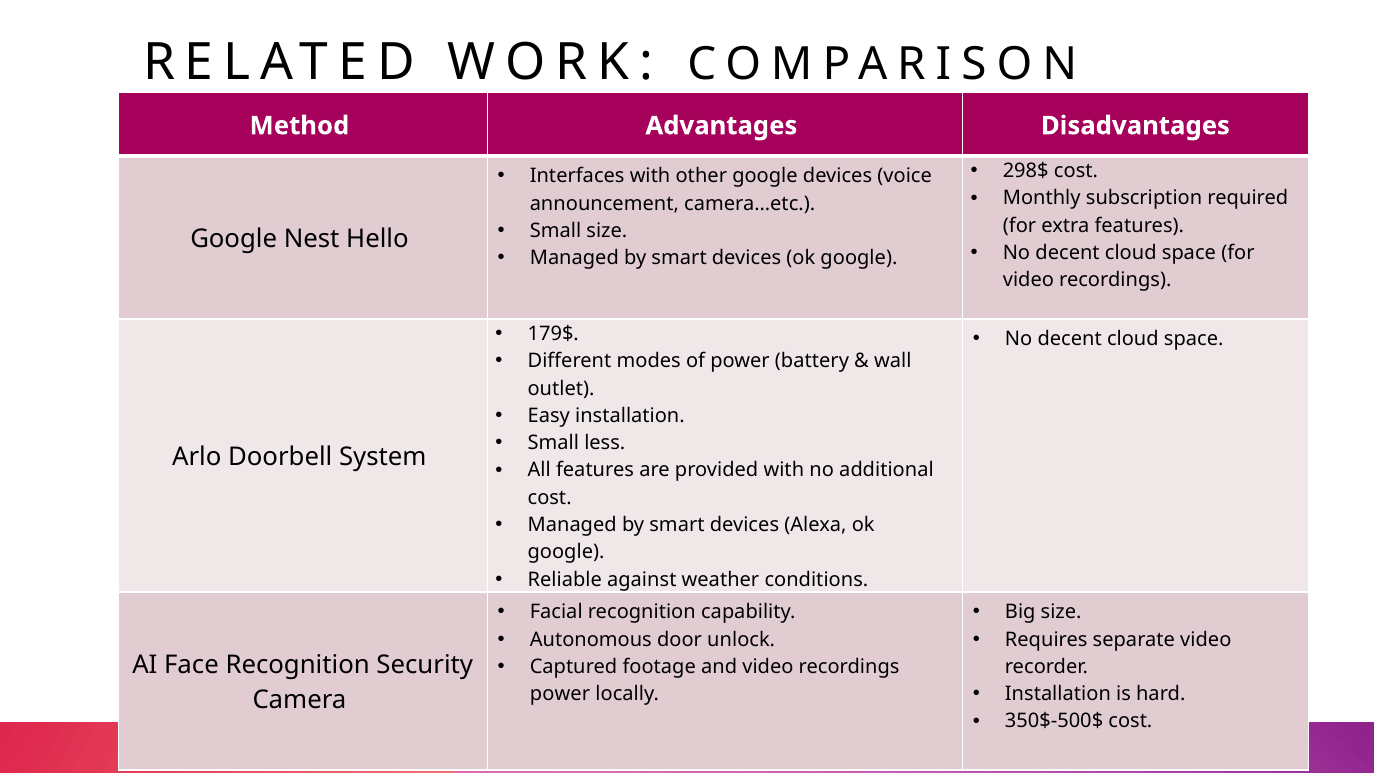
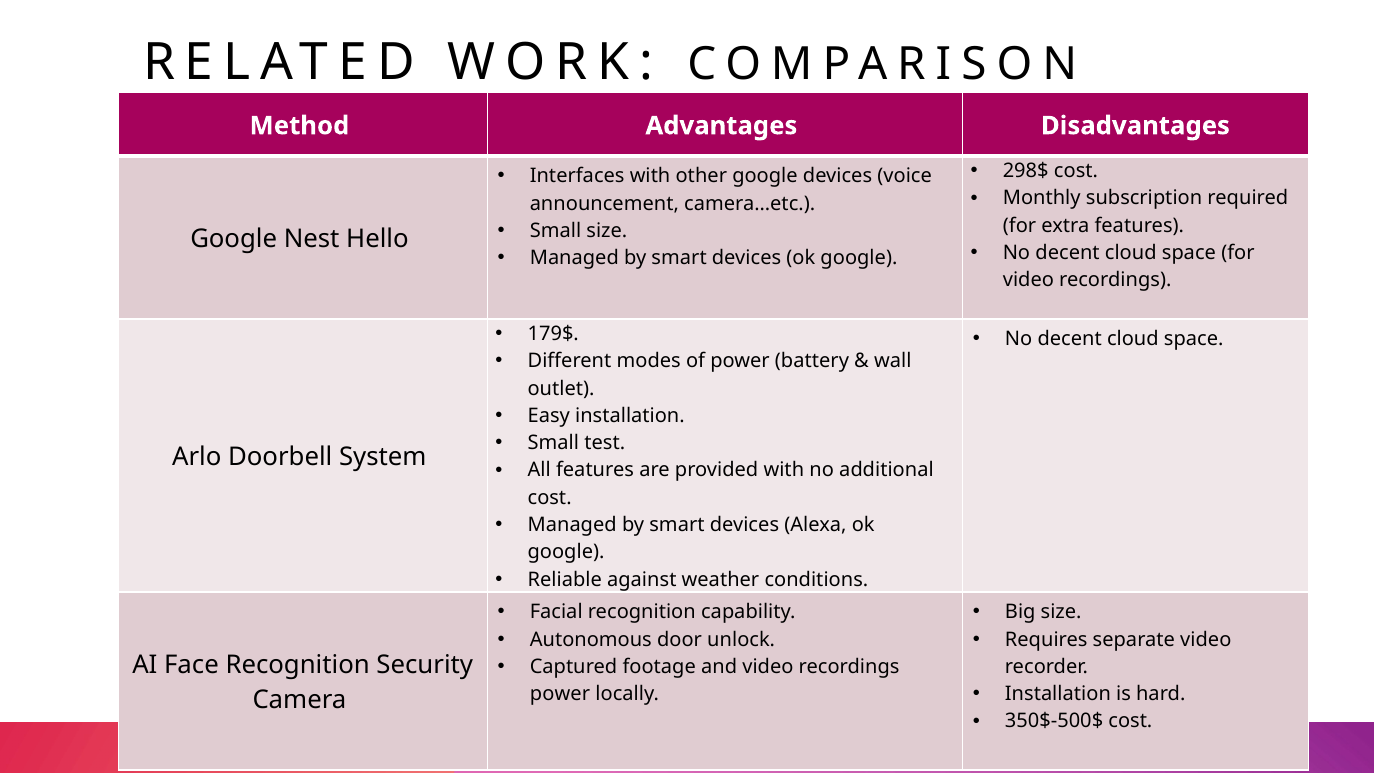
less: less -> test
